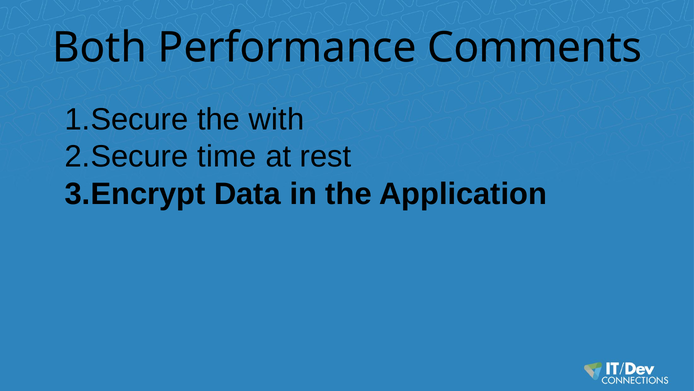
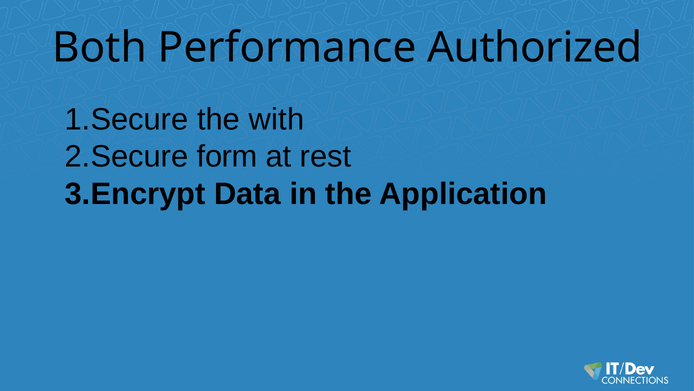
Comments: Comments -> Authorized
time: time -> form
